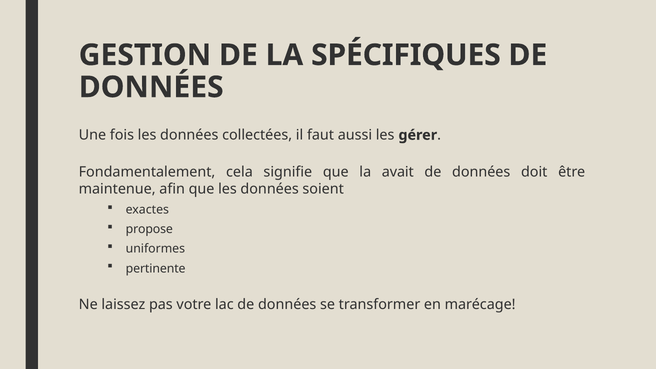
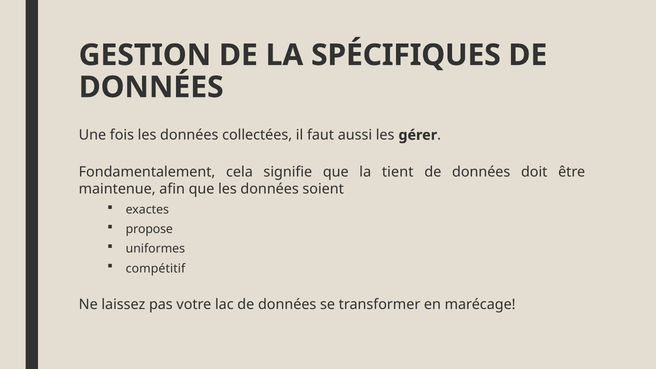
avait: avait -> tient
pertinente: pertinente -> compétitif
